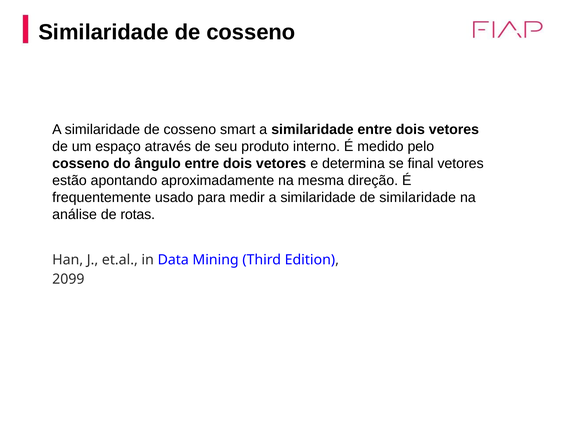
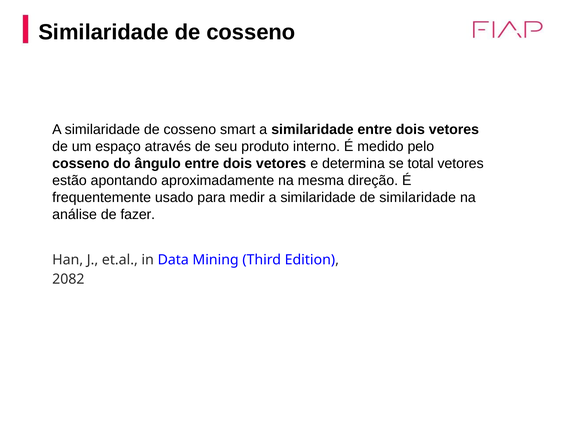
final: final -> total
rotas: rotas -> fazer
2099: 2099 -> 2082
